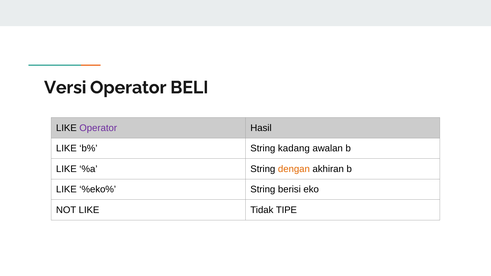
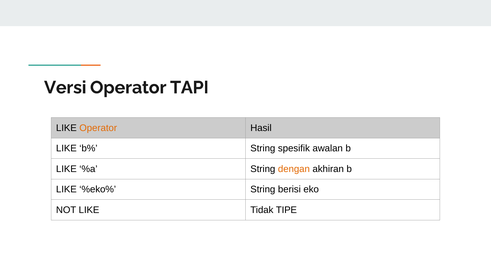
BELI: BELI -> TAPI
Operator at (98, 128) colour: purple -> orange
kadang: kadang -> spesifik
